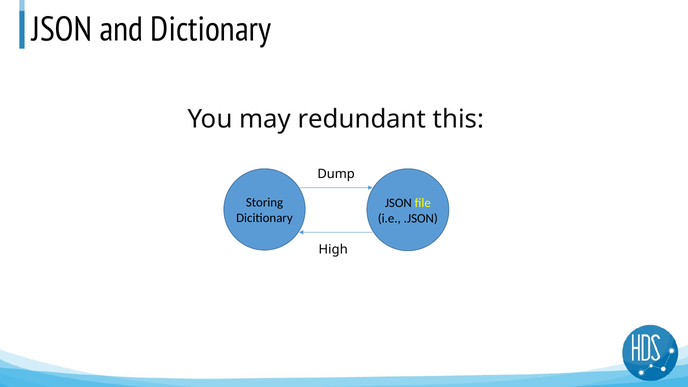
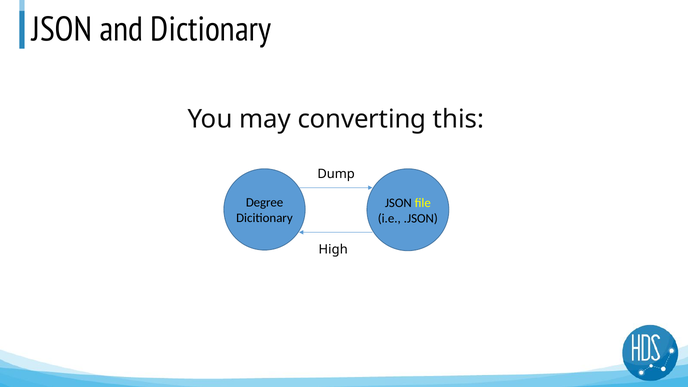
redundant: redundant -> converting
Storing: Storing -> Degree
